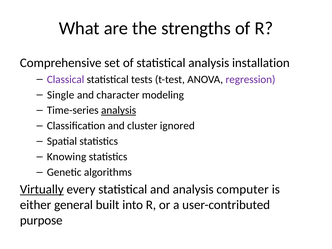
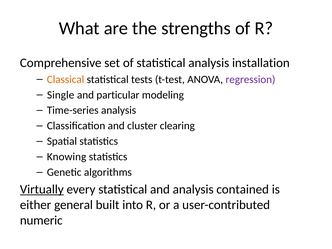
Classical colour: purple -> orange
character: character -> particular
analysis at (119, 110) underline: present -> none
ignored: ignored -> clearing
computer: computer -> contained
purpose: purpose -> numeric
